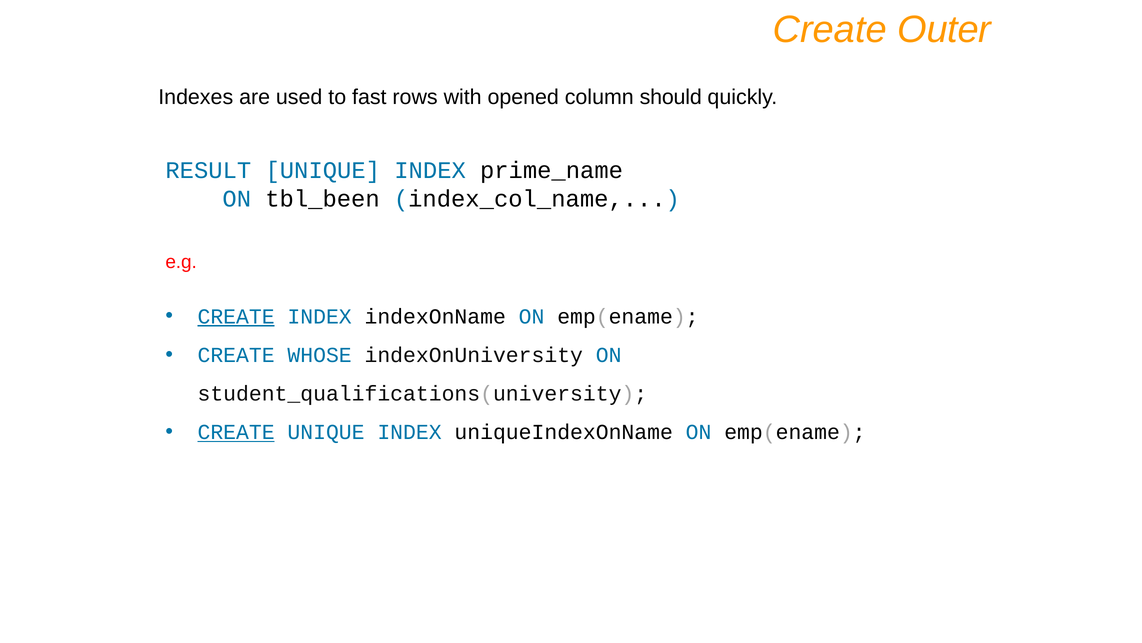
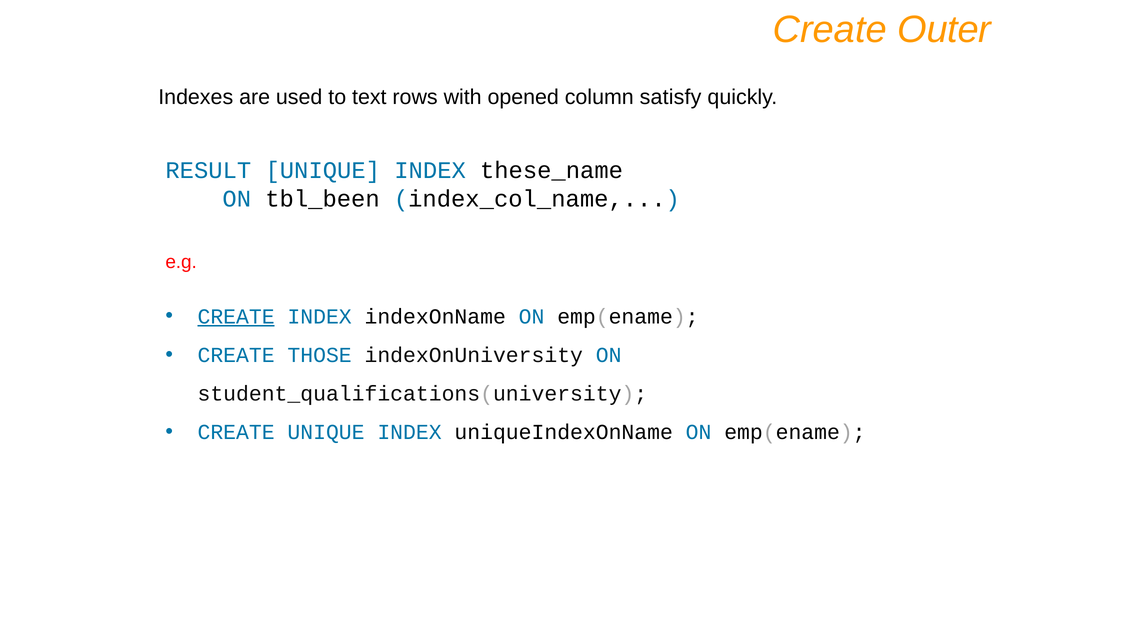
fast: fast -> text
should: should -> satisfy
prime_name: prime_name -> these_name
WHOSE: WHOSE -> THOSE
CREATE at (236, 432) underline: present -> none
